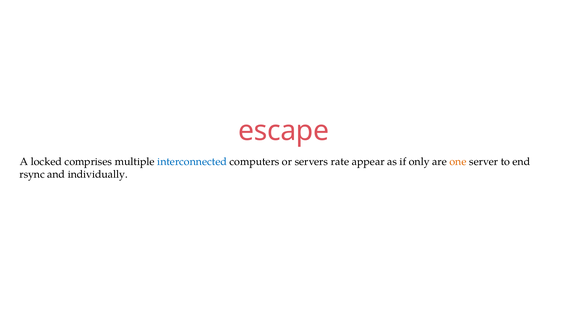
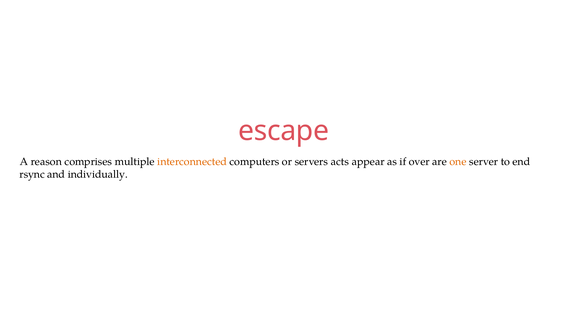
locked: locked -> reason
interconnected colour: blue -> orange
rate: rate -> acts
only: only -> over
